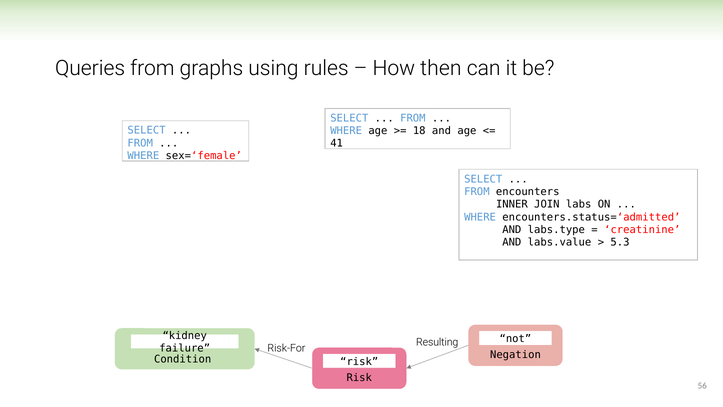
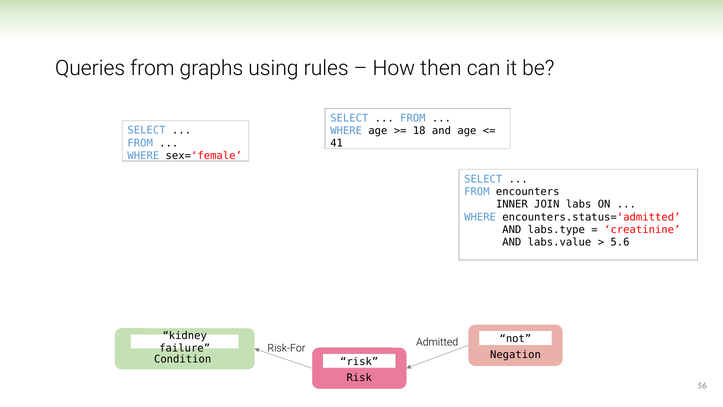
5.3: 5.3 -> 5.6
Resulting: Resulting -> Admitted
